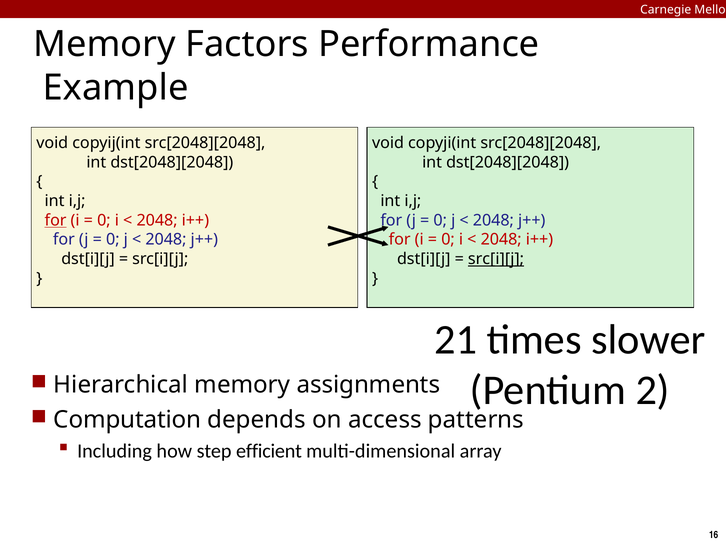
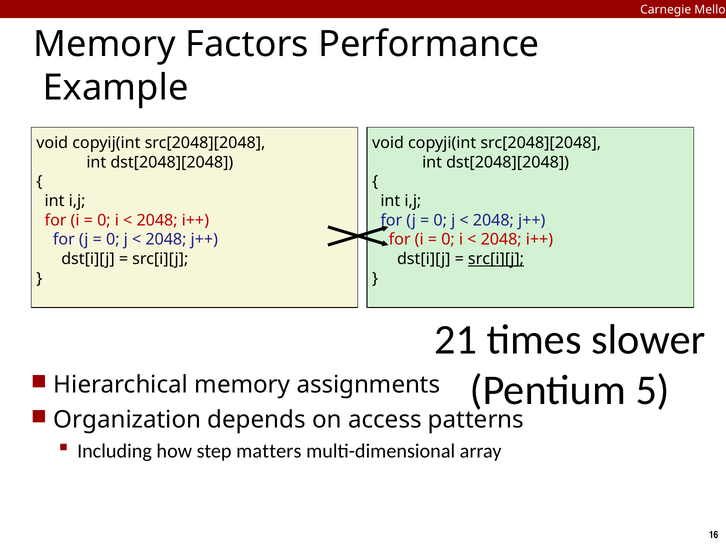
for at (56, 221) underline: present -> none
2: 2 -> 5
Computation: Computation -> Organization
efficient: efficient -> matters
